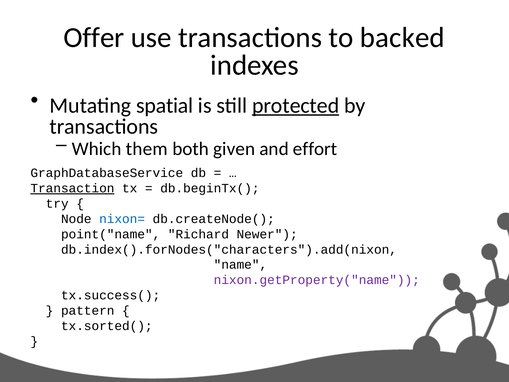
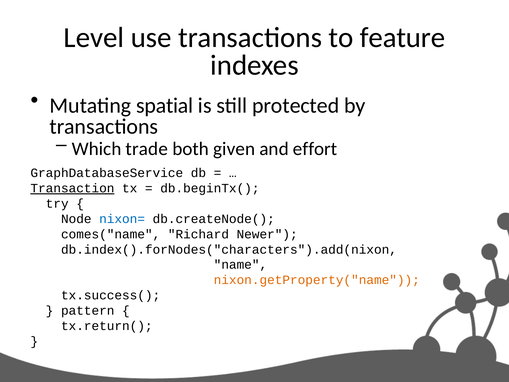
Offer: Offer -> Level
backed: backed -> feature
protected underline: present -> none
them: them -> trade
point("name: point("name -> comes("name
nixon.getProperty("name colour: purple -> orange
tx.sorted(: tx.sorted( -> tx.return(
